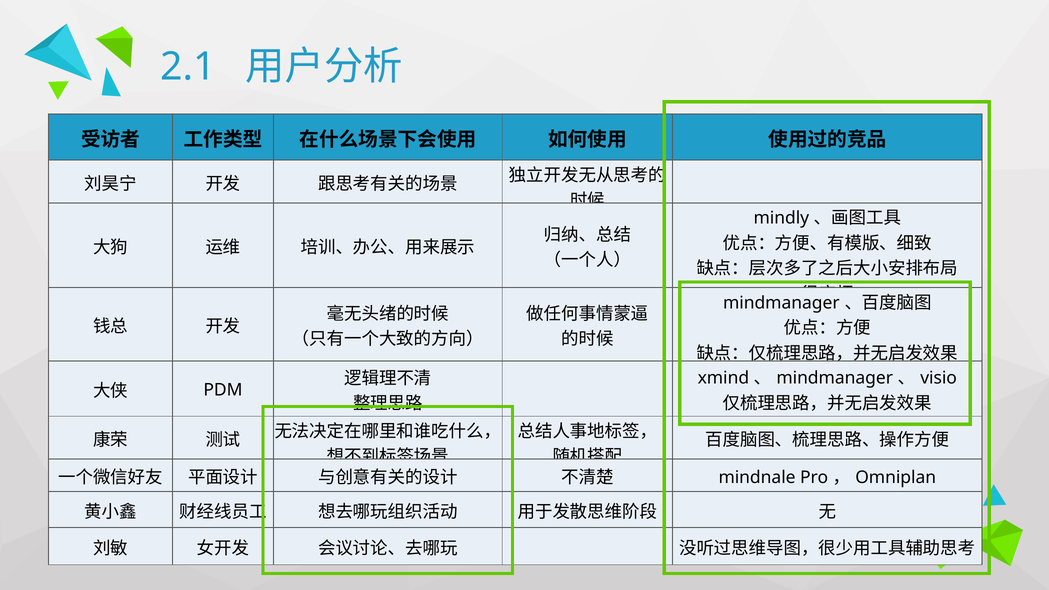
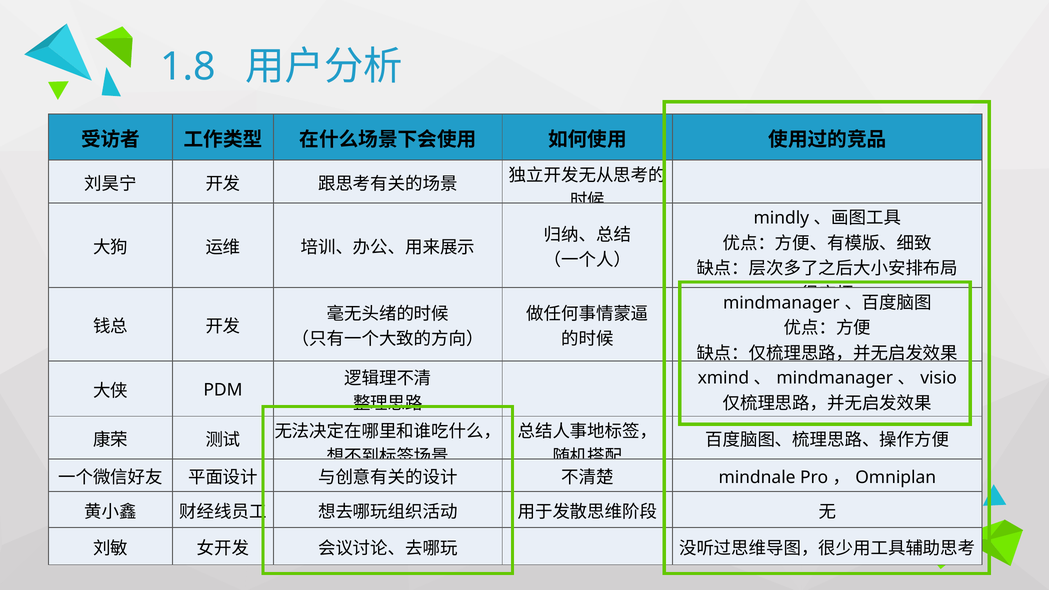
2.1: 2.1 -> 1.8
